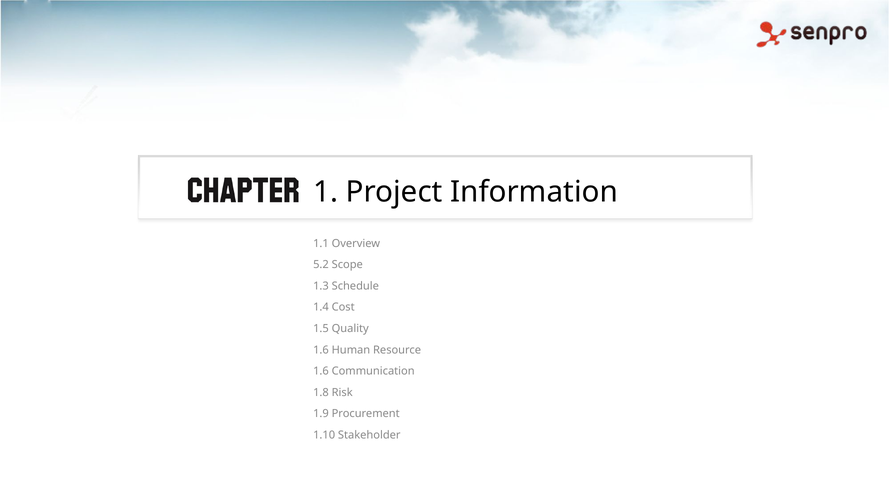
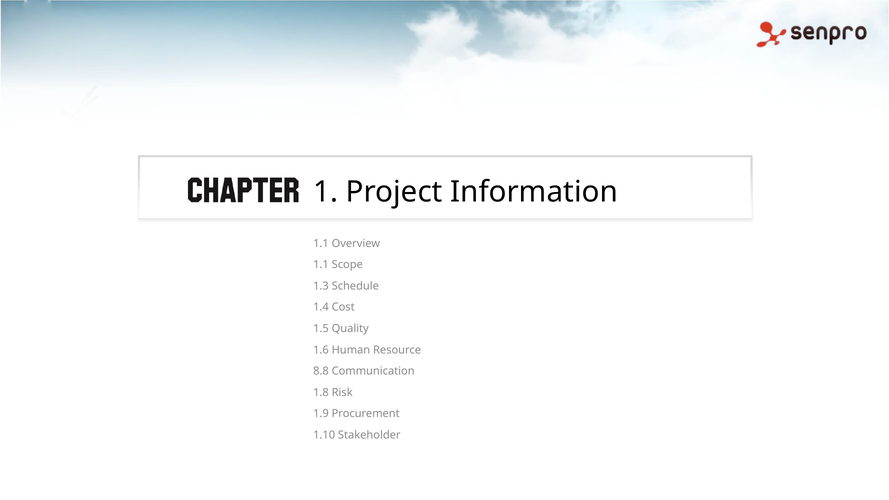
5.2 at (321, 265): 5.2 -> 1.1
1.6 at (321, 371): 1.6 -> 8.8
